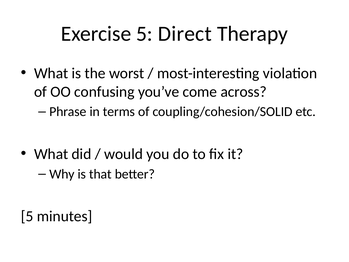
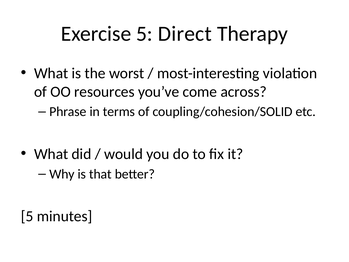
confusing: confusing -> resources
